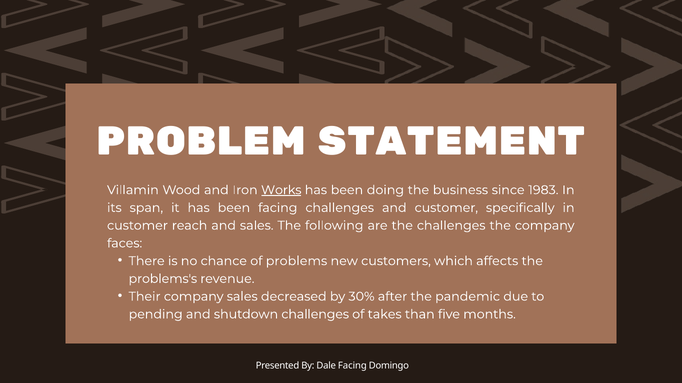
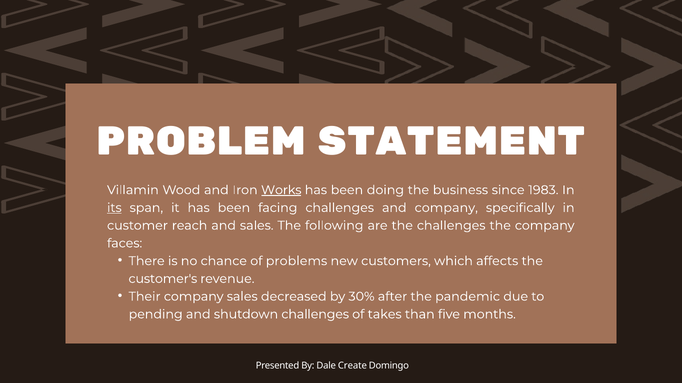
its underline: none -> present
and customer: customer -> company
problems's: problems's -> customer's
Dale Facing: Facing -> Create
